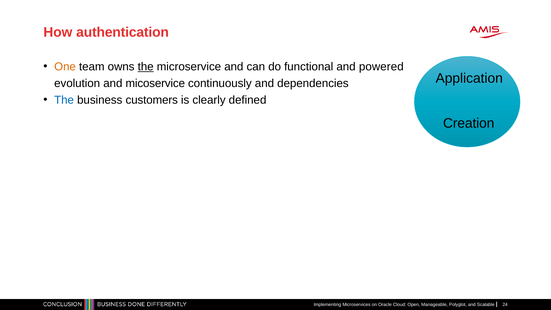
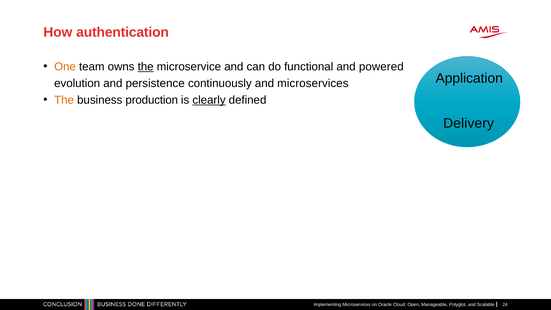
micoservice: micoservice -> persistence
and dependencies: dependencies -> microservices
The at (64, 100) colour: blue -> orange
customers: customers -> production
clearly underline: none -> present
Creation: Creation -> Delivery
